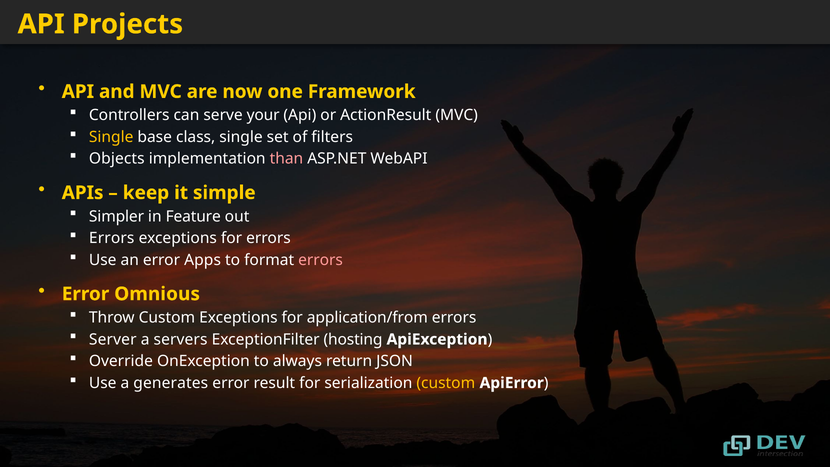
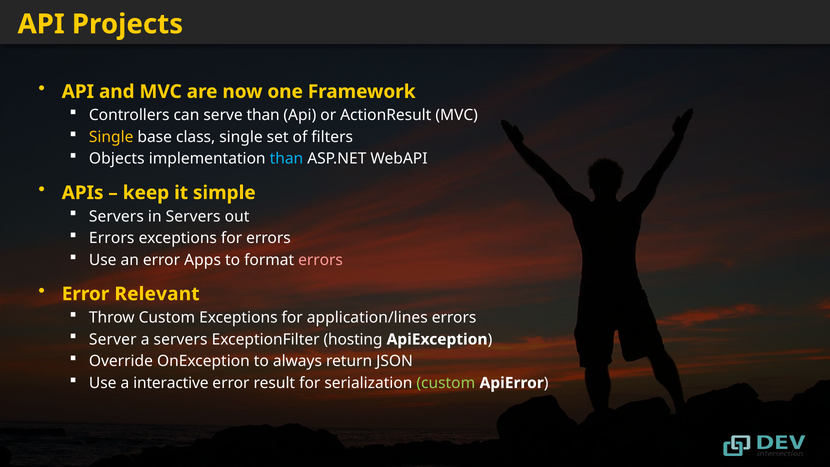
serve your: your -> than
than at (286, 159) colour: pink -> light blue
Simpler at (117, 216): Simpler -> Servers
in Feature: Feature -> Servers
Omnious: Omnious -> Relevant
application/from: application/from -> application/lines
generates: generates -> interactive
custom at (446, 383) colour: yellow -> light green
